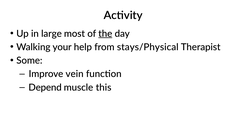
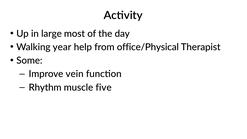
the underline: present -> none
your: your -> year
stays/Physical: stays/Physical -> office/Physical
Depend: Depend -> Rhythm
this: this -> five
